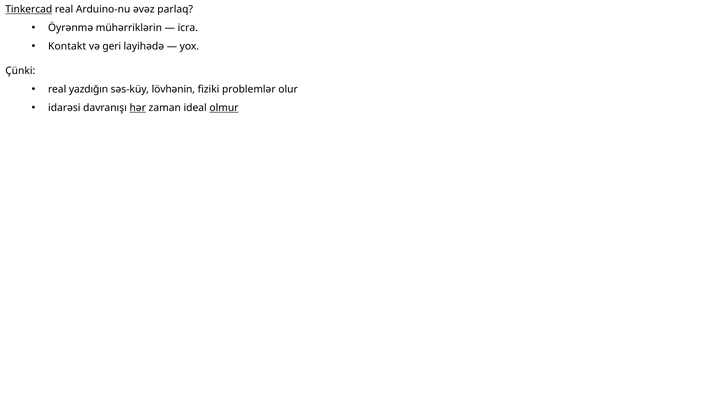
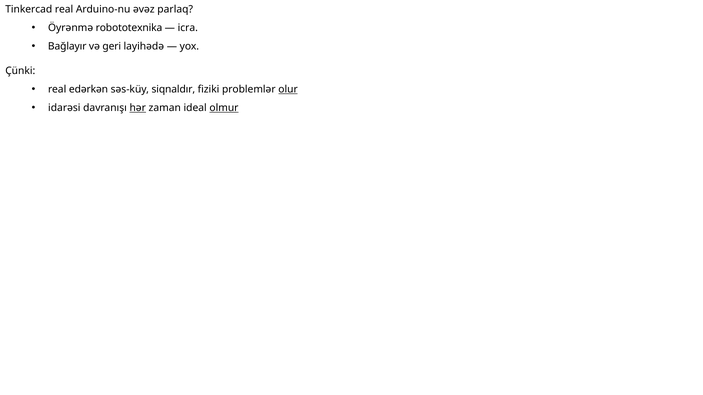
Tinkercad underline: present -> none
mühərriklərin: mühərriklərin -> robototexnika
Kontakt: Kontakt -> Bağlayır
yazdığın: yazdığın -> edərkən
lövhənin: lövhənin -> siqnaldır
olur underline: none -> present
